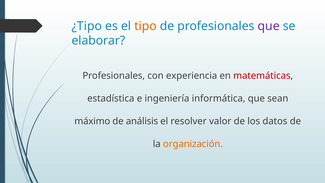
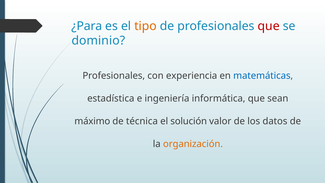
¿Tipo: ¿Tipo -> ¿Para
que at (269, 26) colour: purple -> red
elaborar: elaborar -> dominio
matemáticas colour: red -> blue
análisis: análisis -> técnica
resolver: resolver -> solución
